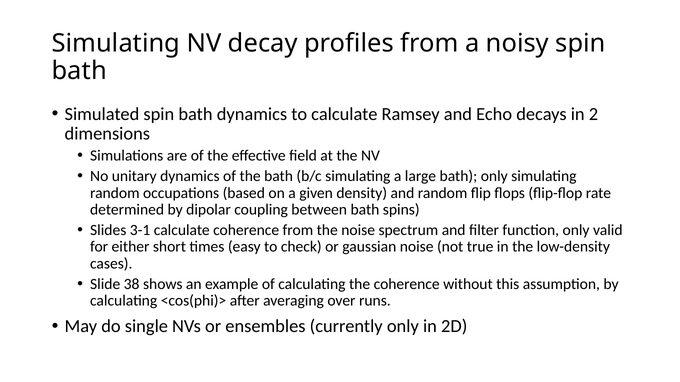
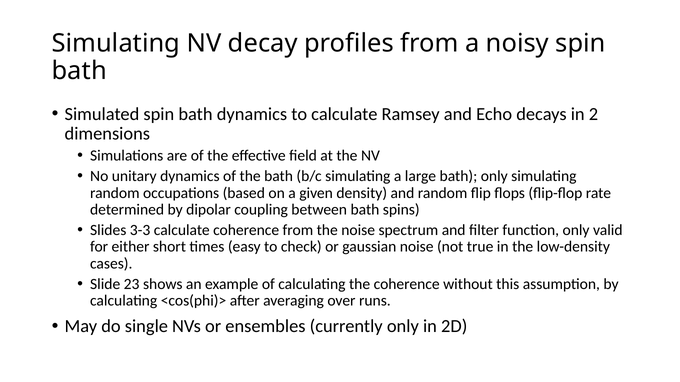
3-1: 3-1 -> 3-3
38: 38 -> 23
